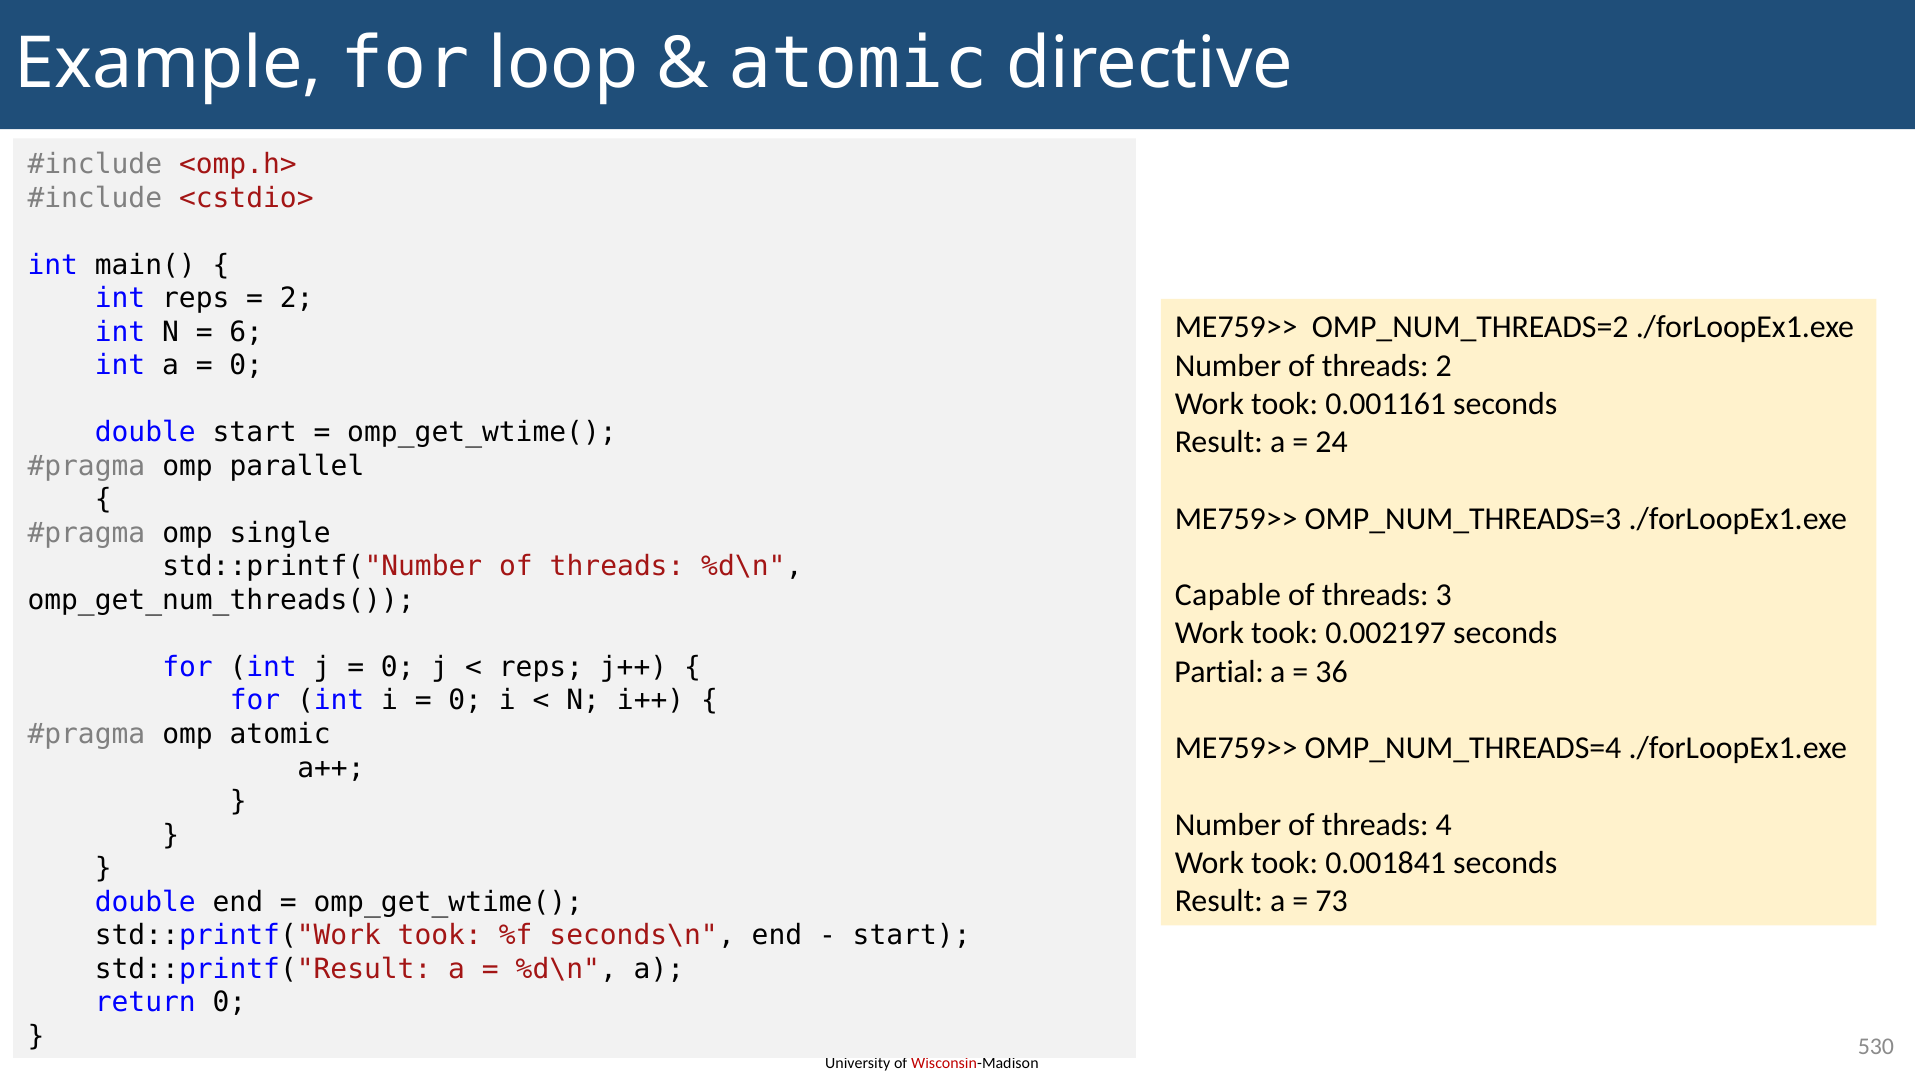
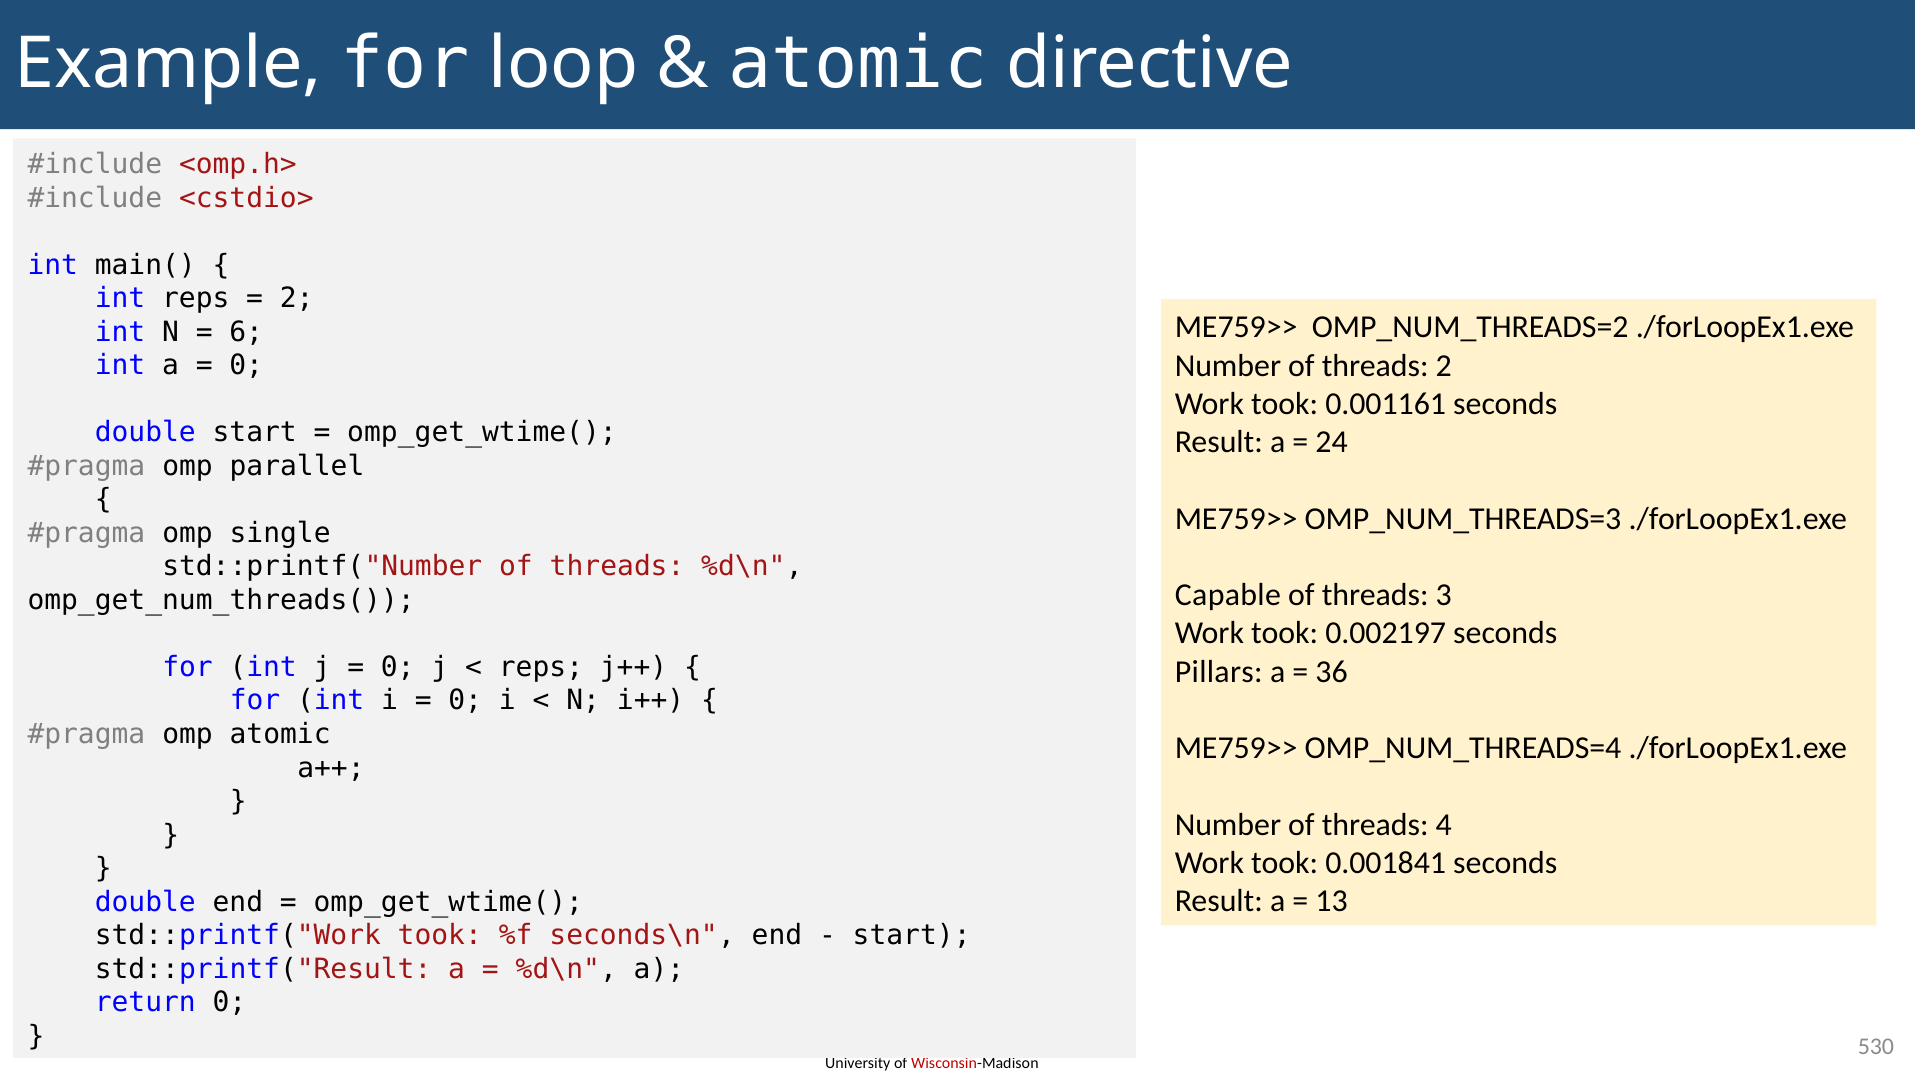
Partial: Partial -> Pillars
73: 73 -> 13
